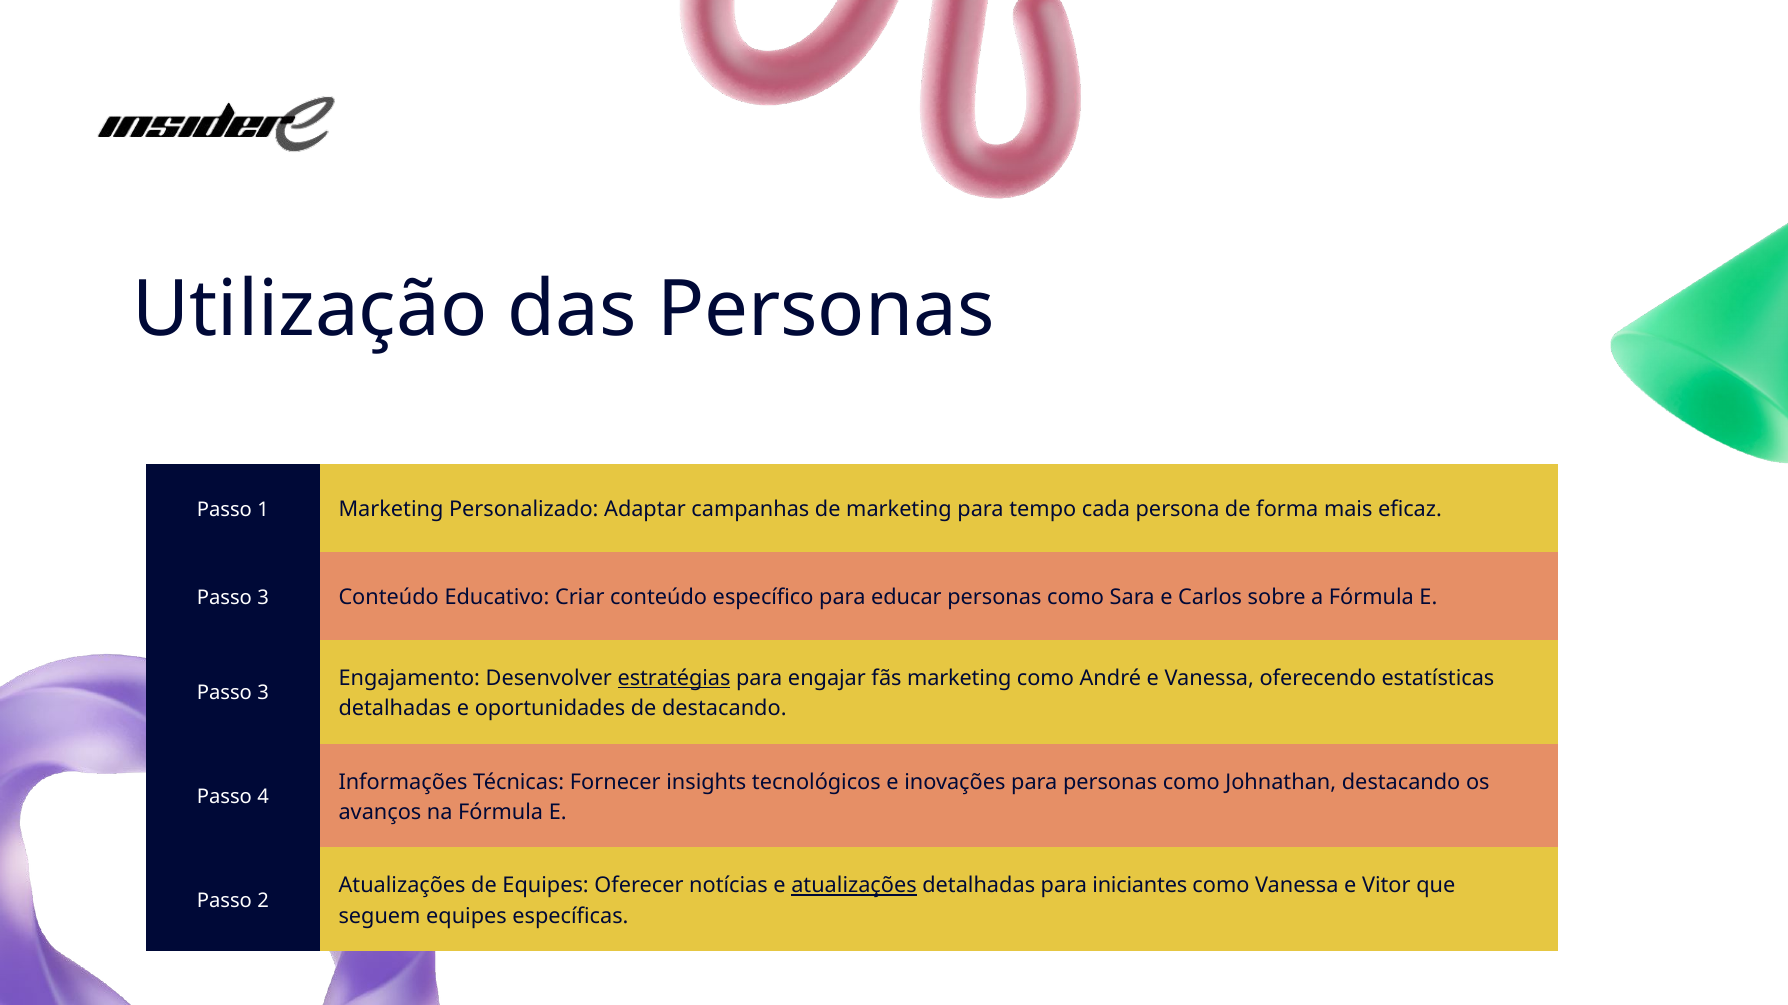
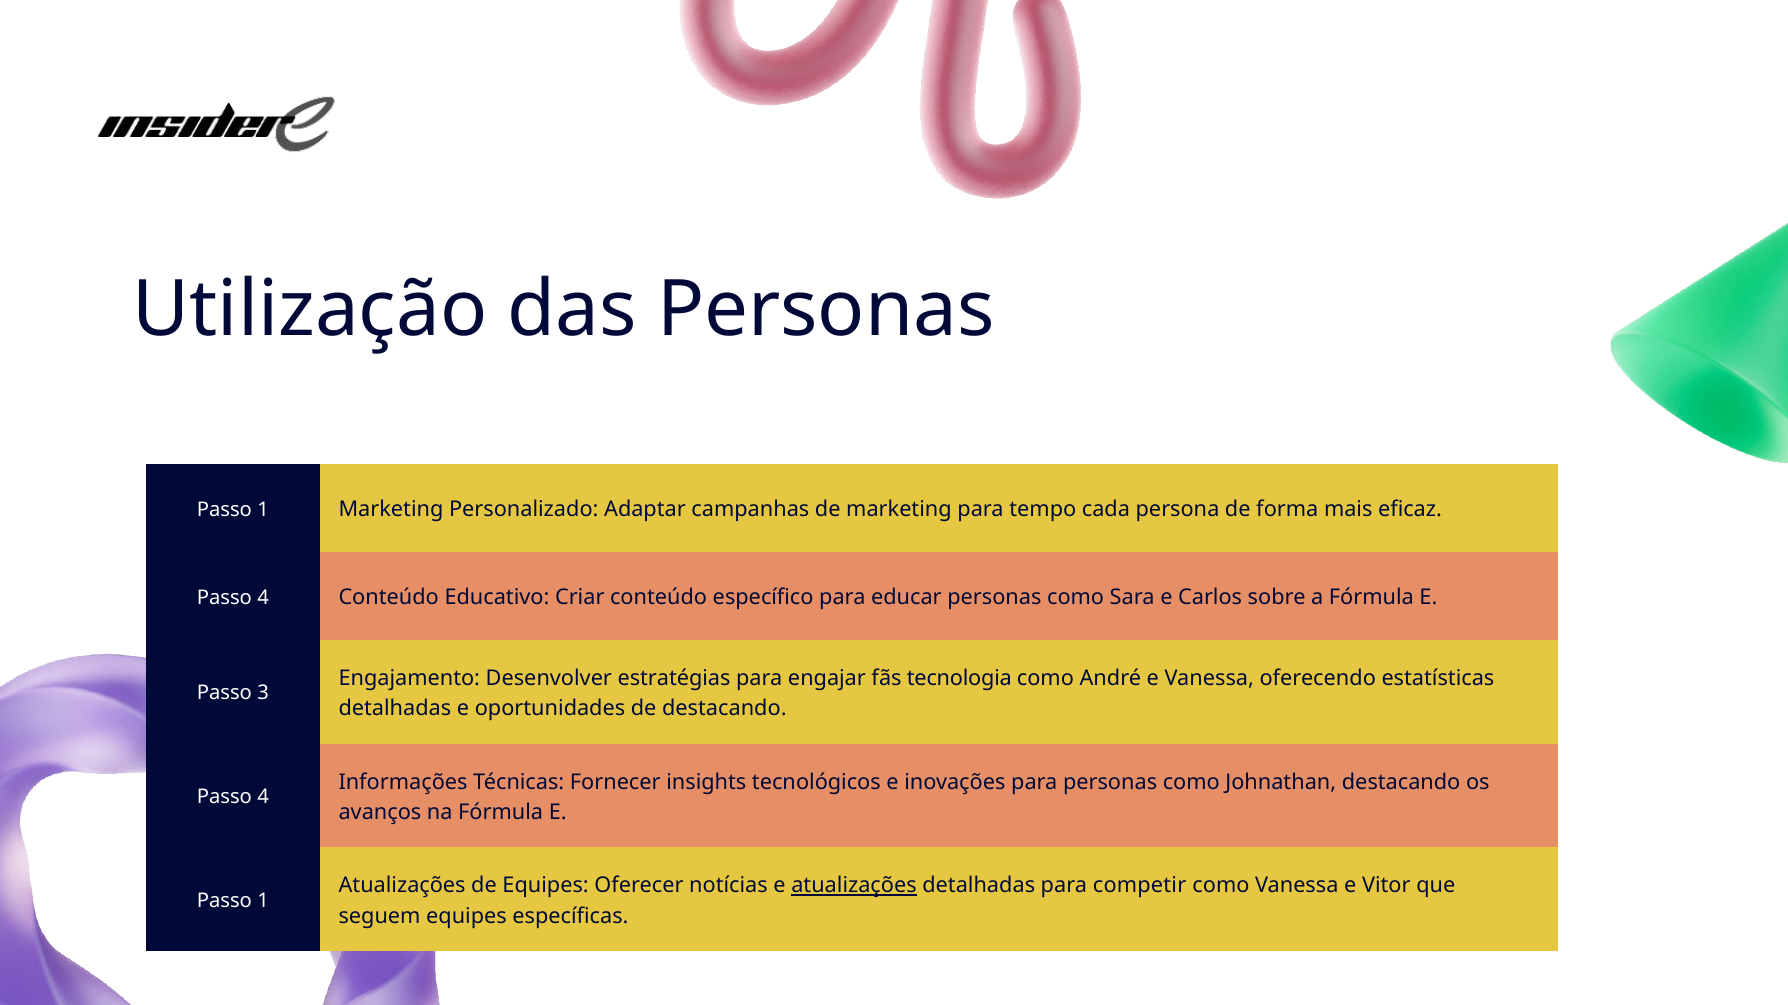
3 at (263, 598): 3 -> 4
estratégias underline: present -> none
fãs marketing: marketing -> tecnologia
iniciantes: iniciantes -> competir
2 at (263, 902): 2 -> 1
